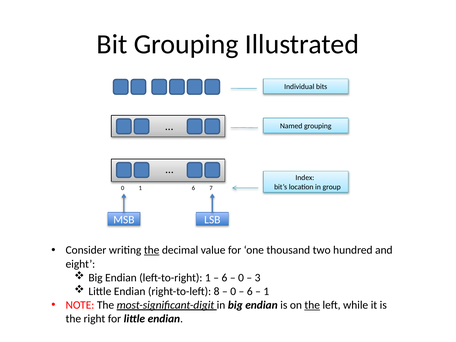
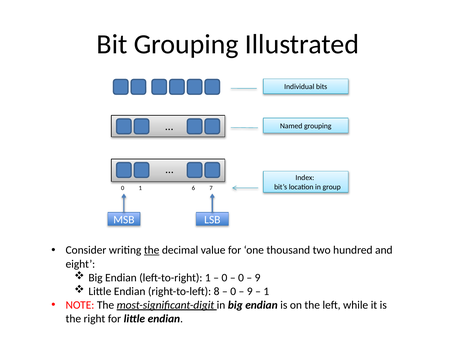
6 at (224, 278): 6 -> 0
3 at (258, 278): 3 -> 9
6 at (250, 291): 6 -> 9
the at (312, 305) underline: present -> none
